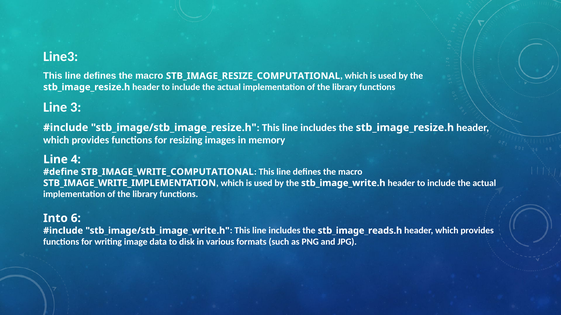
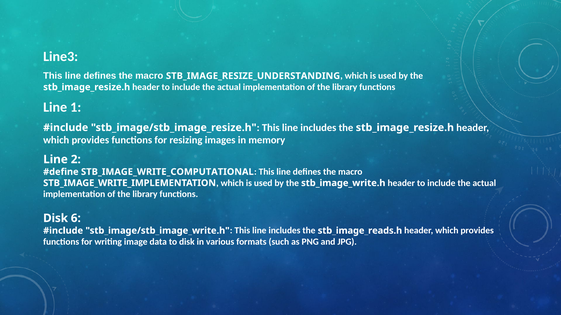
STB_IMAGE_RESIZE_COMPUTATIONAL: STB_IMAGE_RESIZE_COMPUTATIONAL -> STB_IMAGE_RESIZE_UNDERSTANDING
3: 3 -> 1
4: 4 -> 2
Into at (55, 219): Into -> Disk
